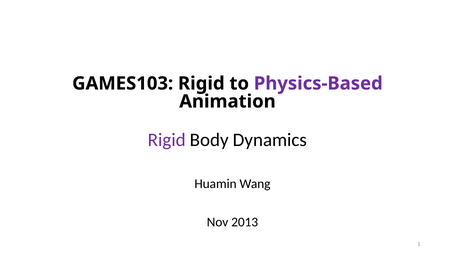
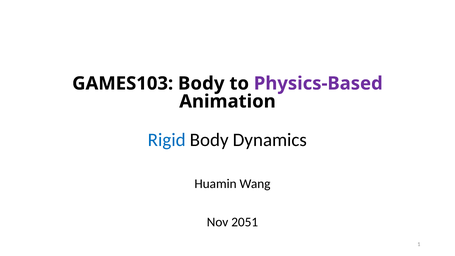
GAMES103 Rigid: Rigid -> Body
Rigid at (167, 140) colour: purple -> blue
2013: 2013 -> 2051
